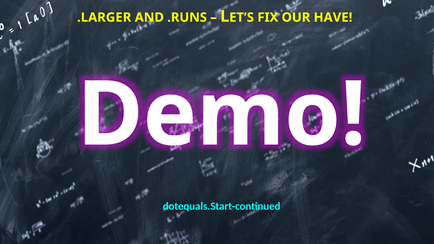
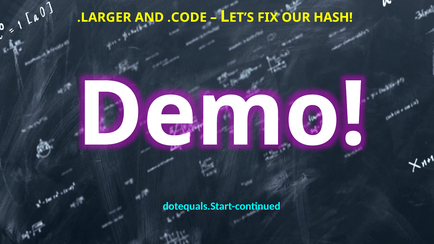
.RUNS: .RUNS -> .CODE
HAVE: HAVE -> HASH
